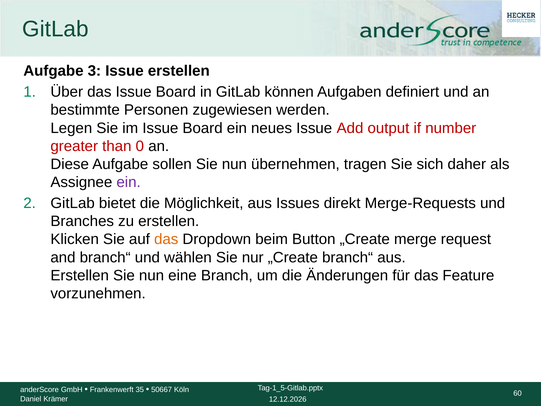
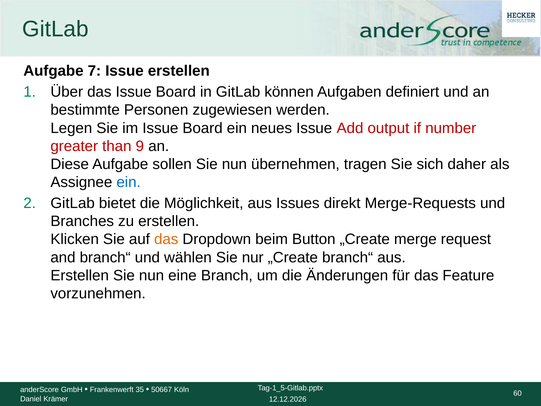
3: 3 -> 7
0: 0 -> 9
ein at (129, 182) colour: purple -> blue
